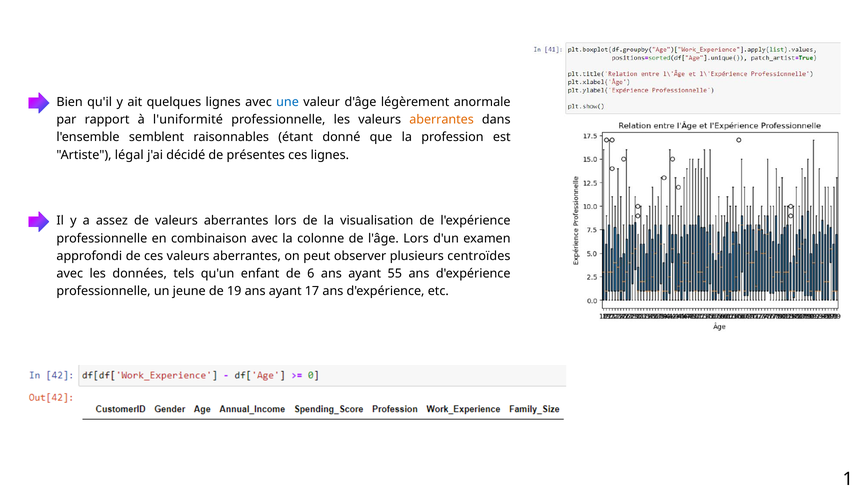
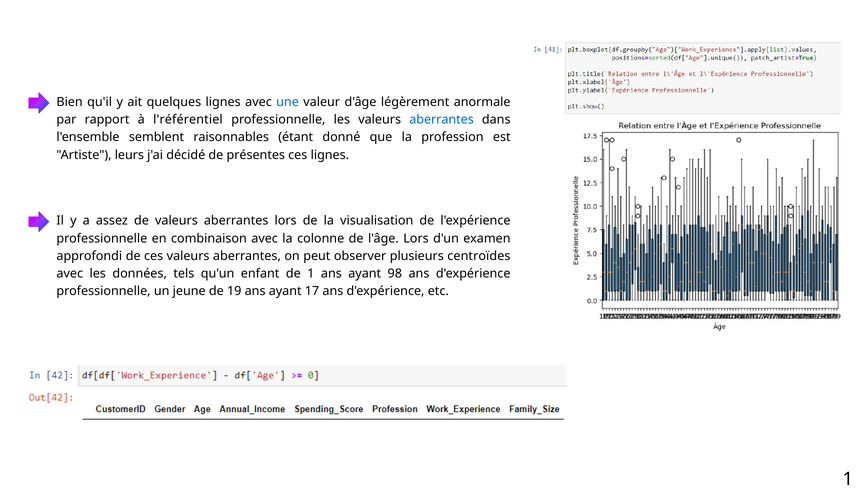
l'uniformité: l'uniformité -> l'référentiel
aberrantes at (442, 120) colour: orange -> blue
légal: légal -> leurs
de 6: 6 -> 1
55: 55 -> 98
